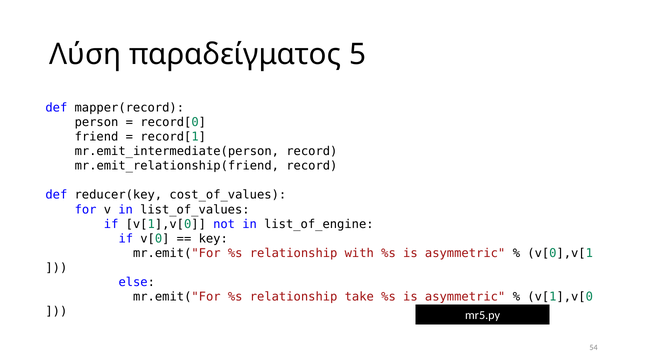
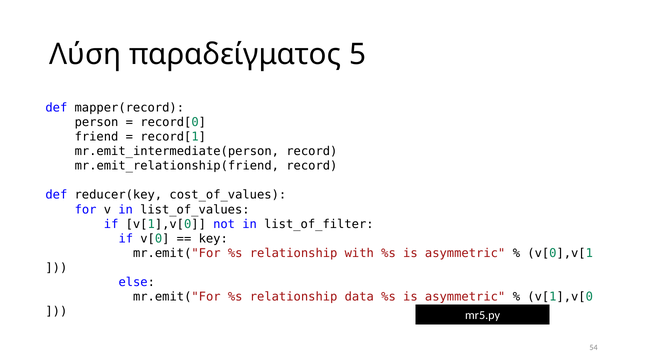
list_of_engine: list_of_engine -> list_of_filter
take: take -> data
